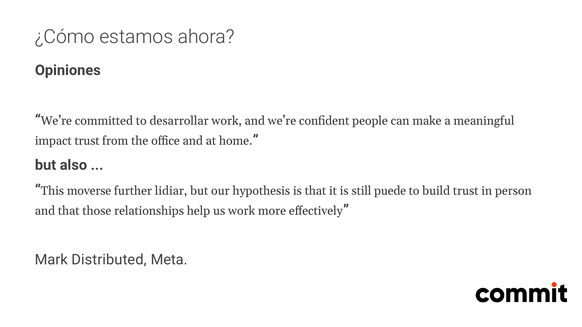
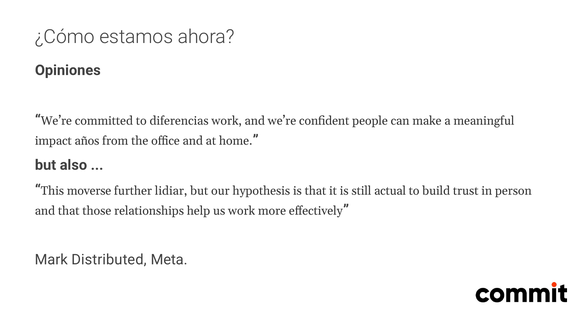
desarrollar: desarrollar -> diferencias
impact trust: trust -> años
puede: puede -> actual
